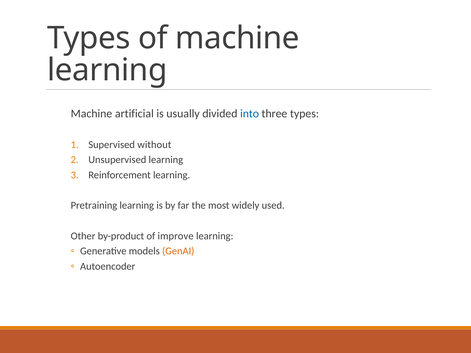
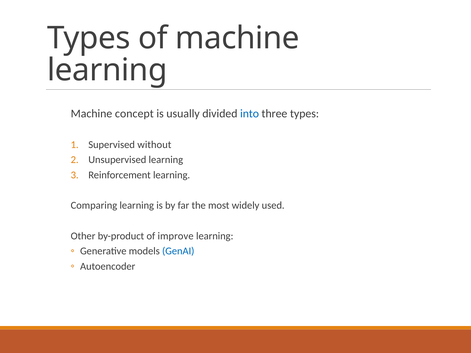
artificial: artificial -> concept
Pretraining: Pretraining -> Comparing
GenAI colour: orange -> blue
